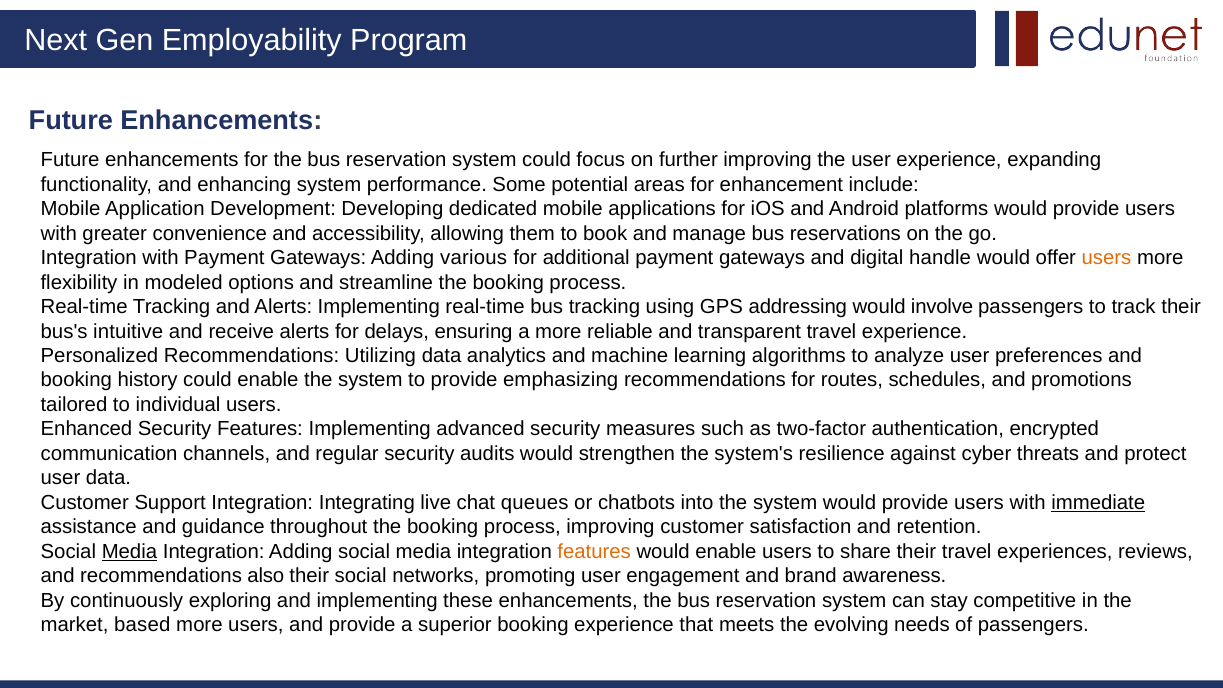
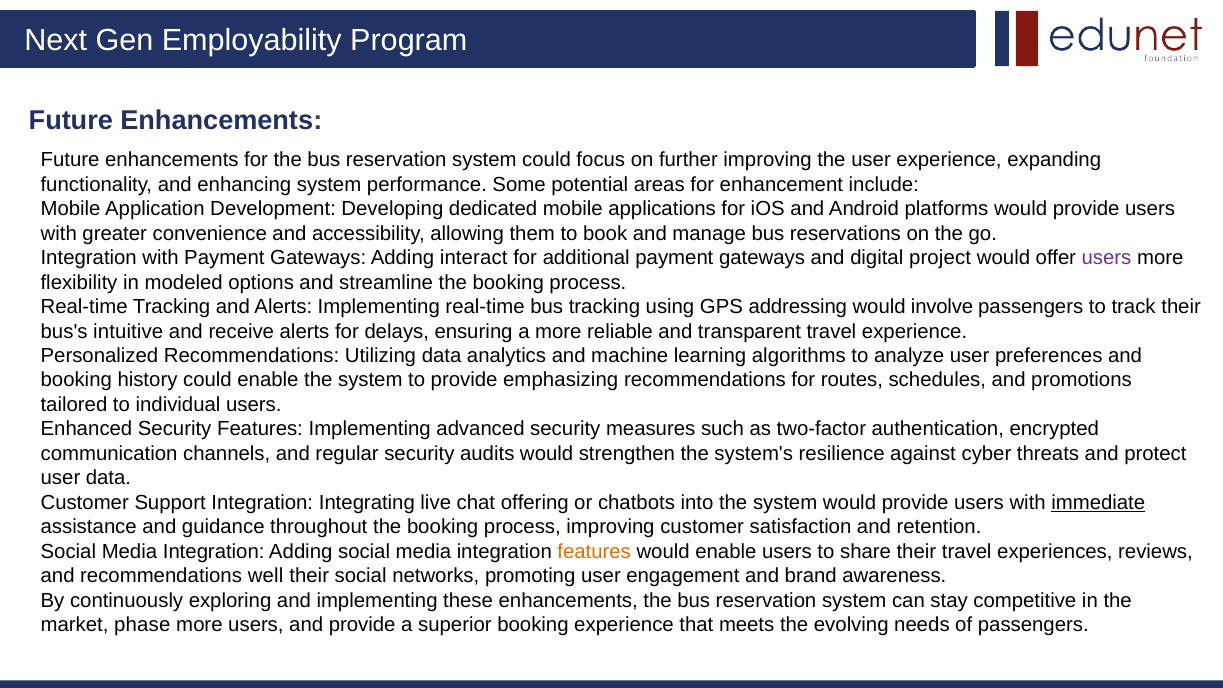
various: various -> interact
handle: handle -> project
users at (1107, 258) colour: orange -> purple
queues: queues -> offering
Media at (129, 551) underline: present -> none
also: also -> well
based: based -> phase
